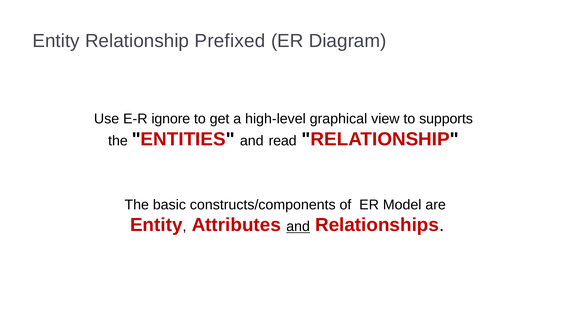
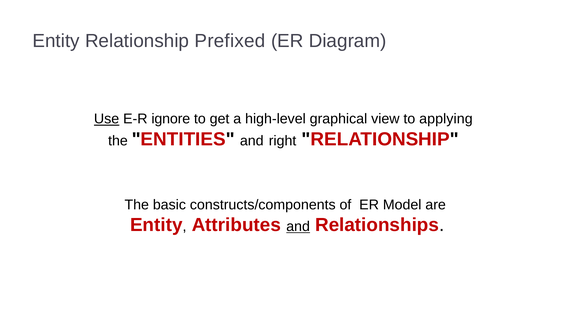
Use underline: none -> present
supports: supports -> applying
read: read -> right
